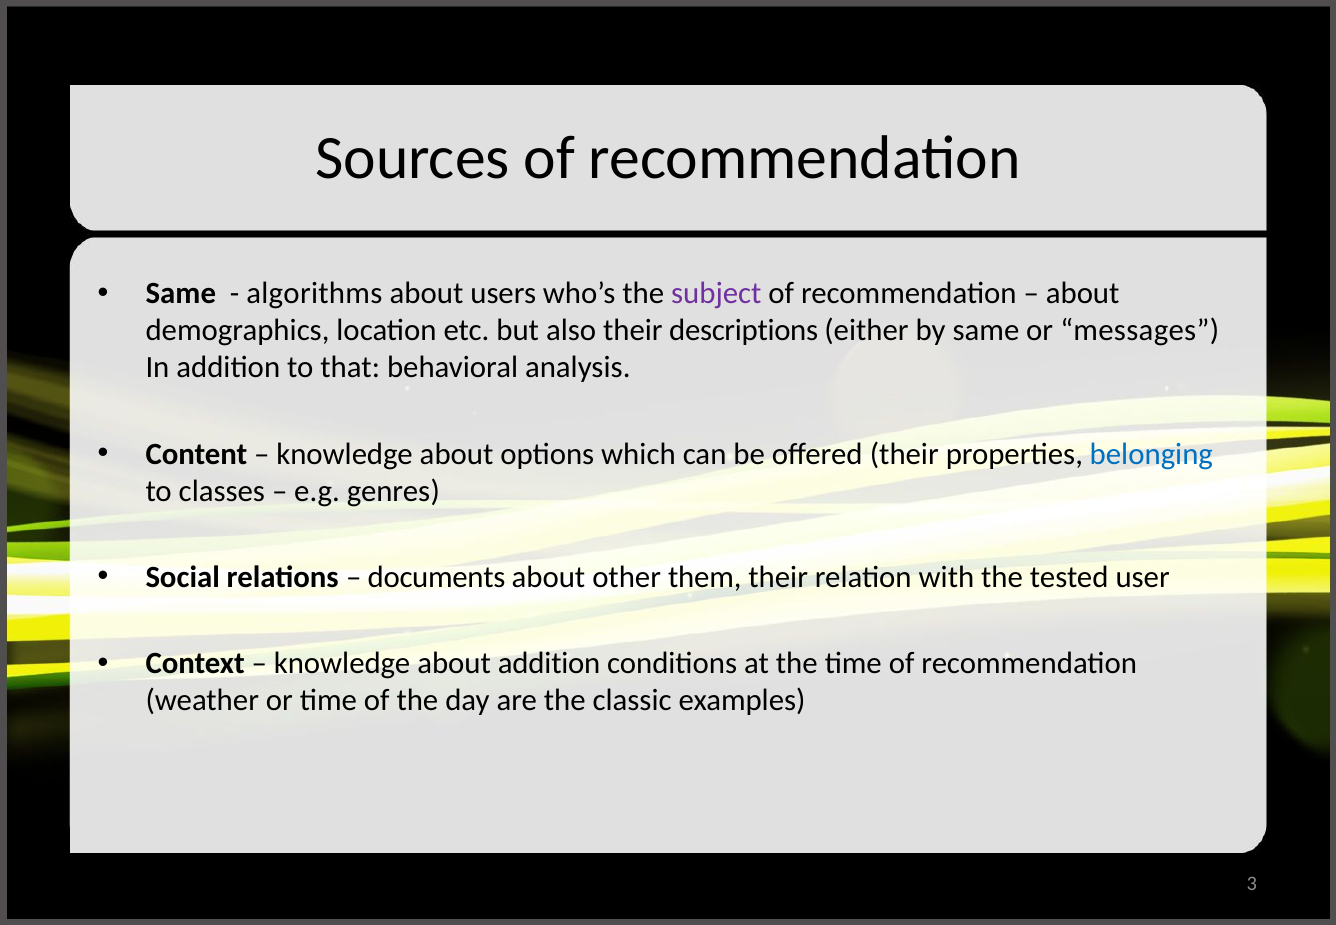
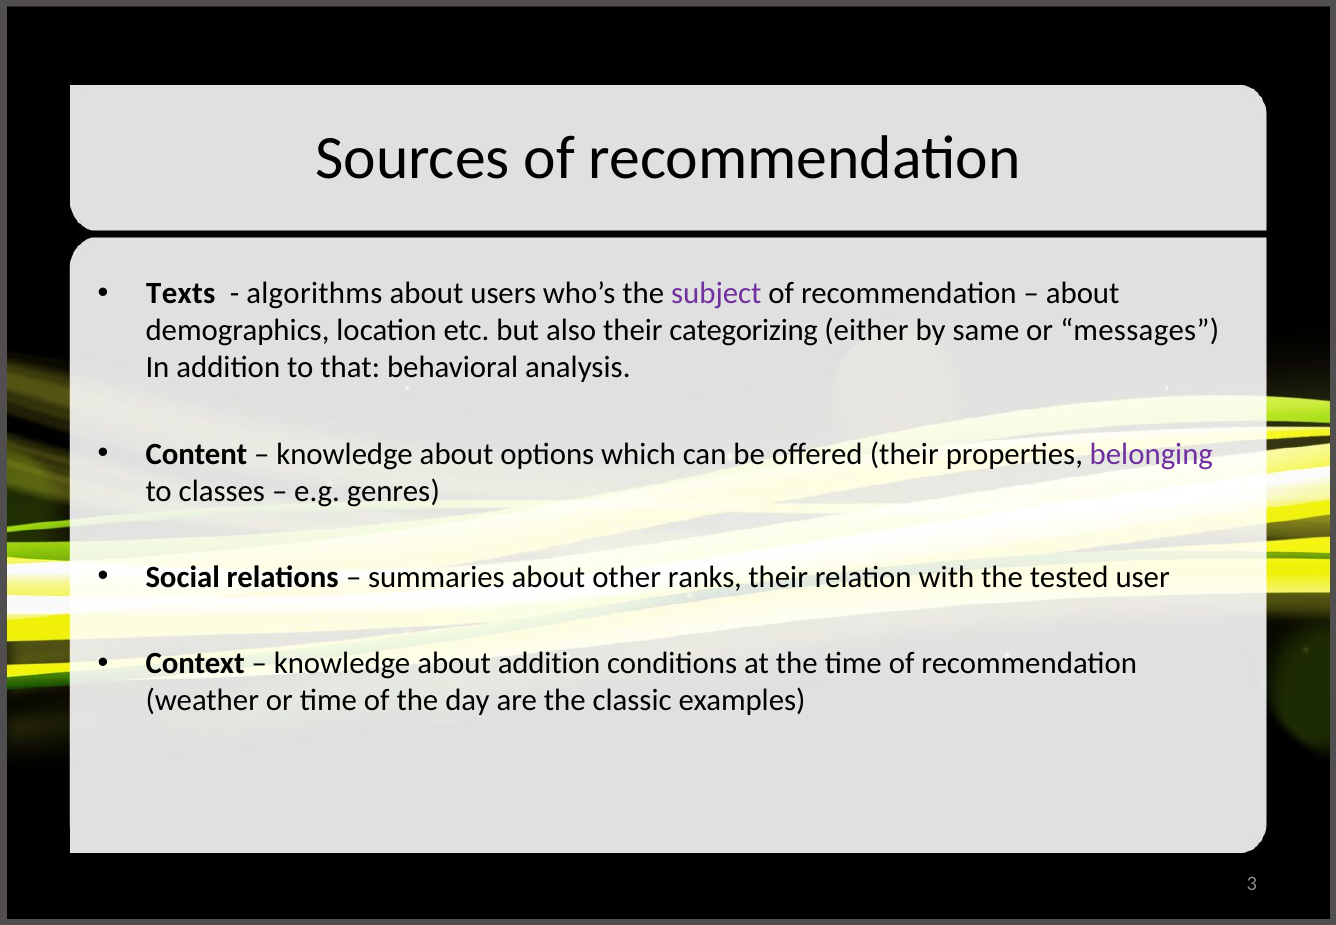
Same at (181, 293): Same -> Texts
descriptions: descriptions -> categorizing
belonging colour: blue -> purple
documents: documents -> summaries
them: them -> ranks
